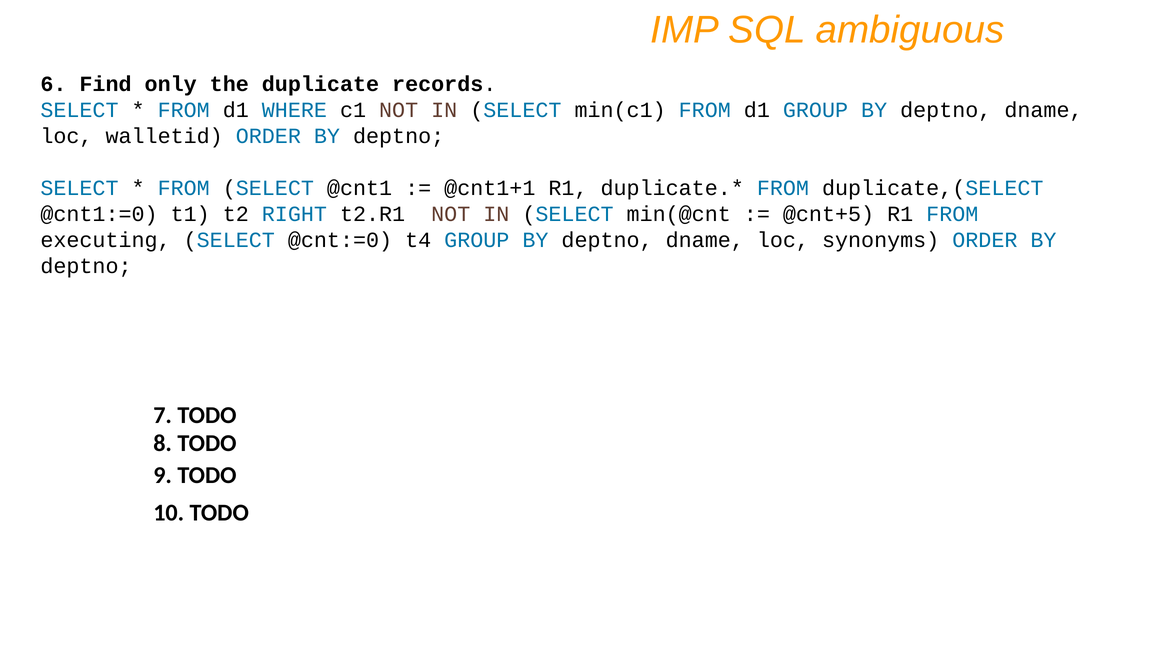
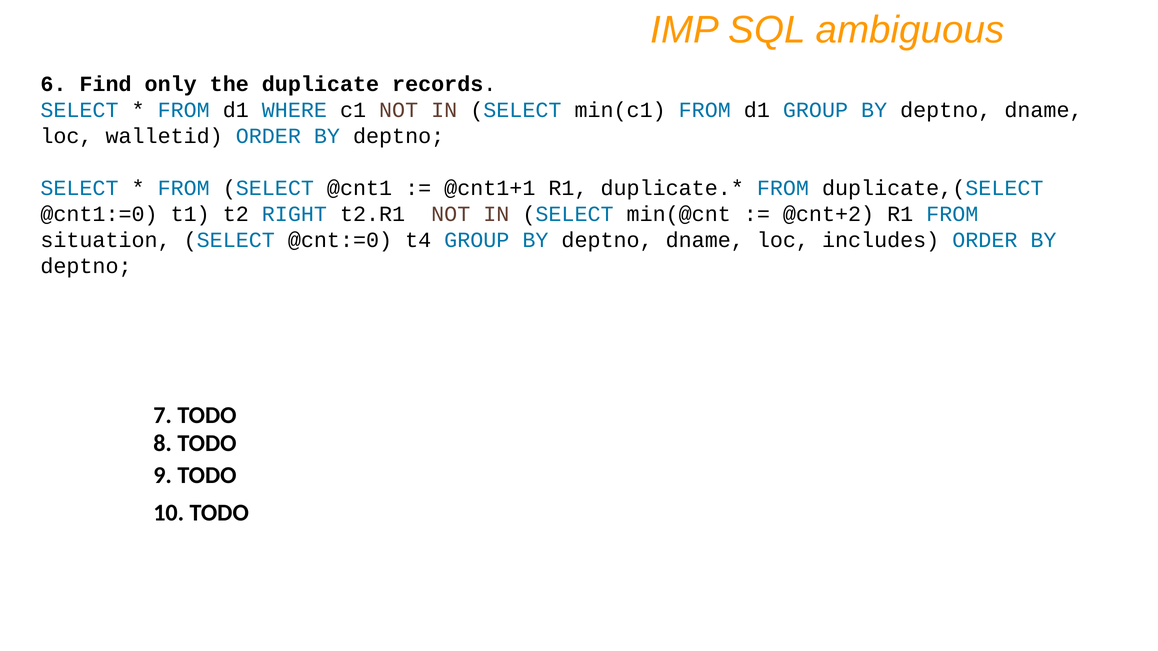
@cnt+5: @cnt+5 -> @cnt+2
executing: executing -> situation
synonyms: synonyms -> includes
